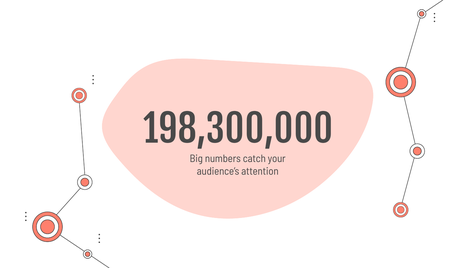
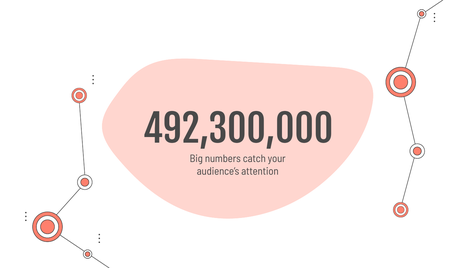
198,300,000: 198,300,000 -> 492,300,000
